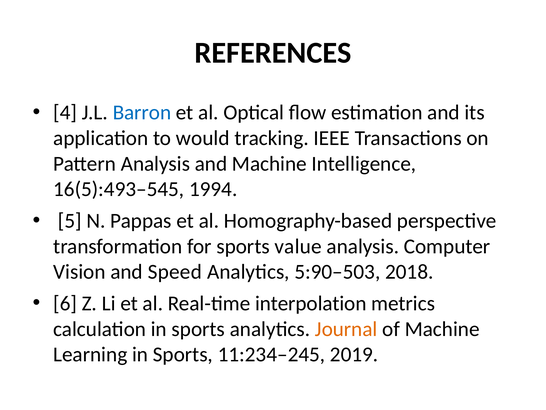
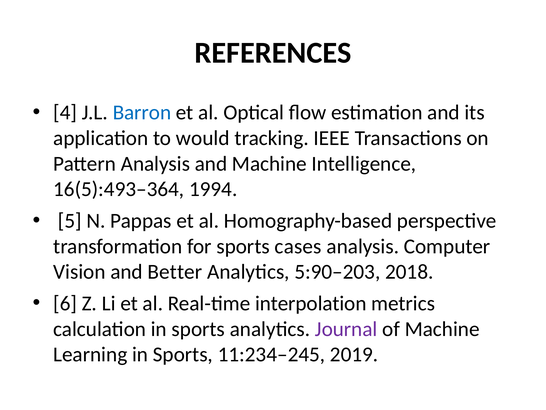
16(5):493–545: 16(5):493–545 -> 16(5):493–364
value: value -> cases
Speed: Speed -> Better
5:90–503: 5:90–503 -> 5:90–203
Journal colour: orange -> purple
